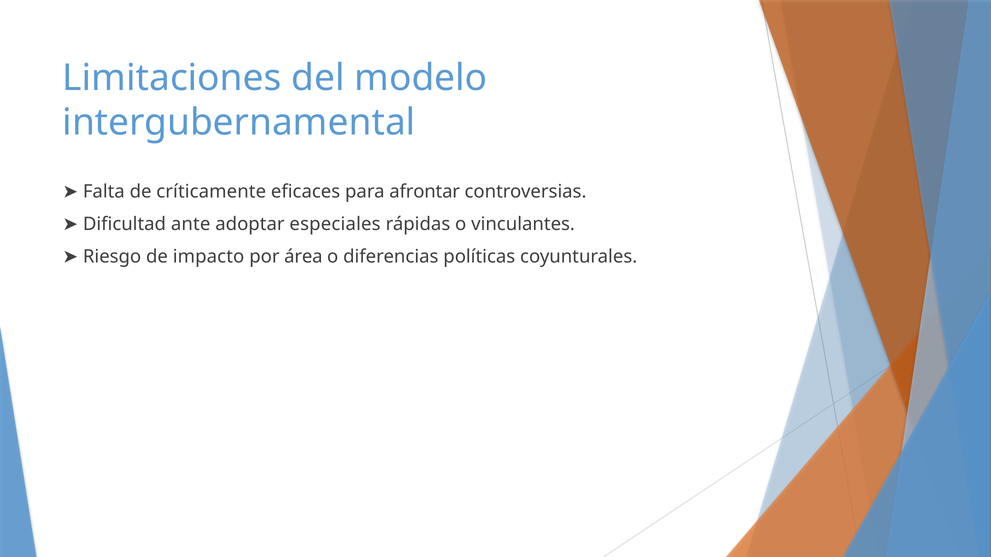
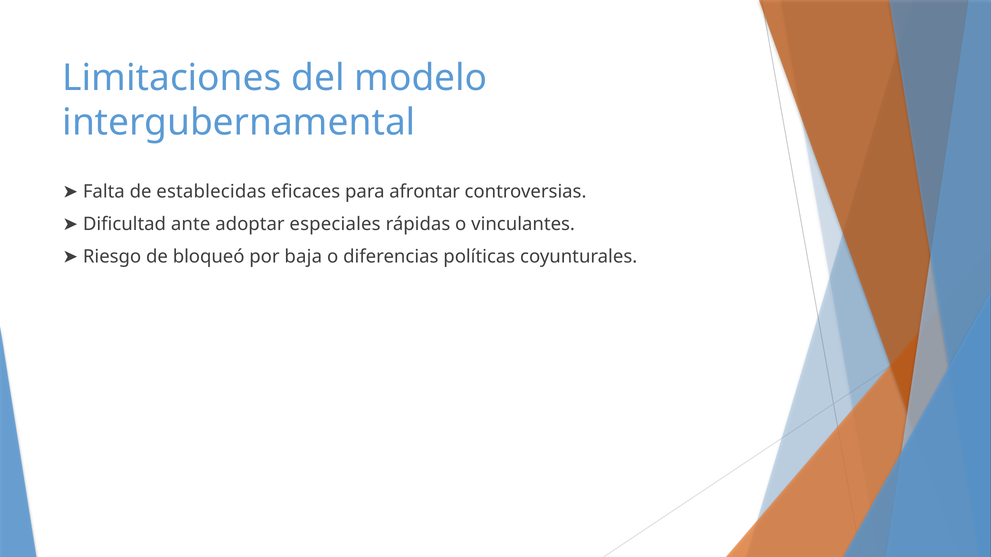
críticamente: críticamente -> establecidas
impacto: impacto -> bloqueó
área: área -> baja
